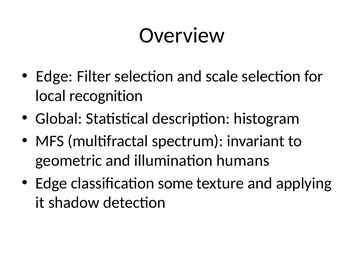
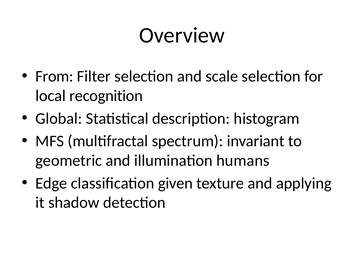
Edge at (54, 76): Edge -> From
some: some -> given
